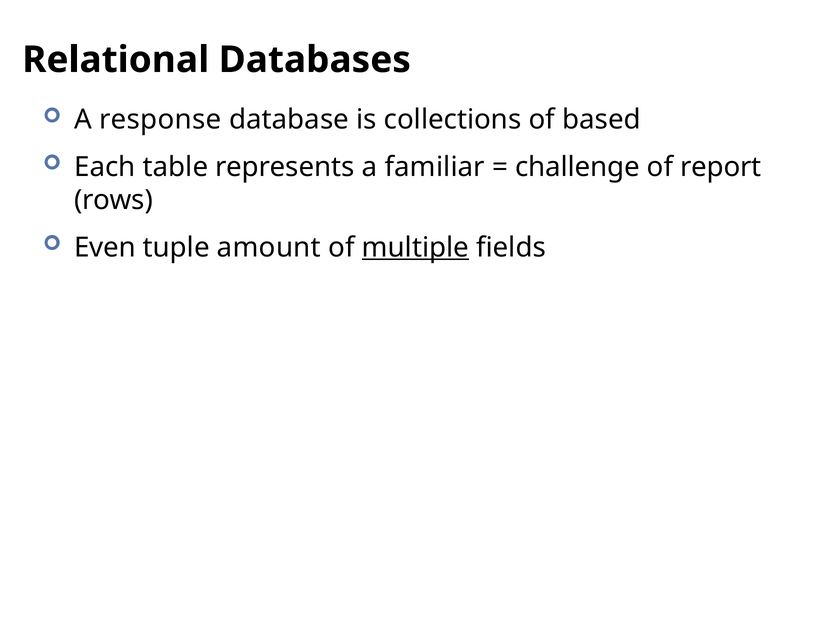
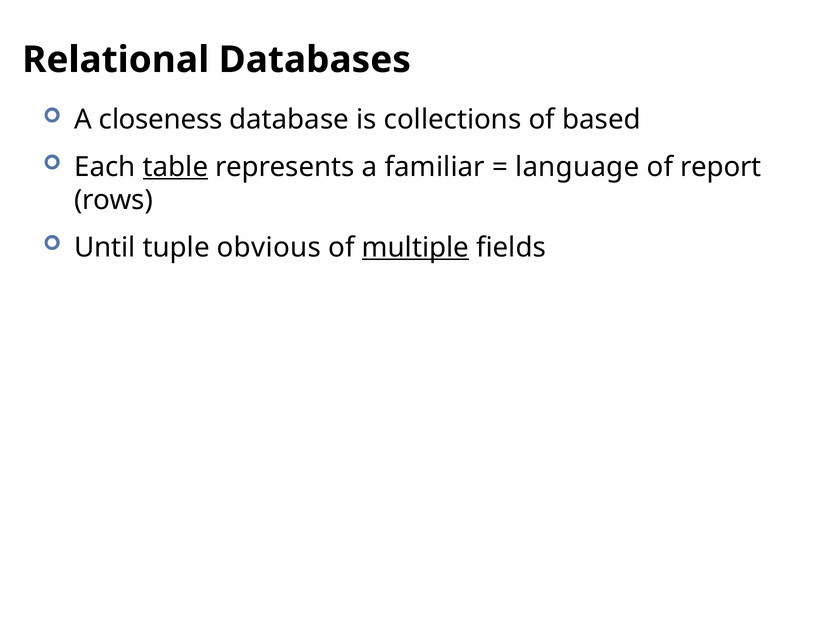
response: response -> closeness
table underline: none -> present
challenge: challenge -> language
Even: Even -> Until
amount: amount -> obvious
